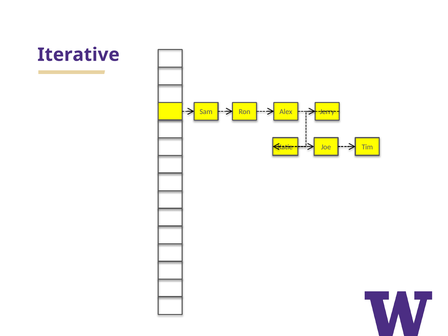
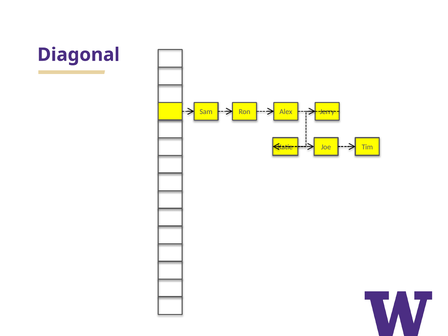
Iterative: Iterative -> Diagonal
